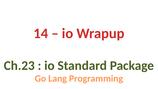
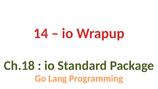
Ch.23: Ch.23 -> Ch.18
